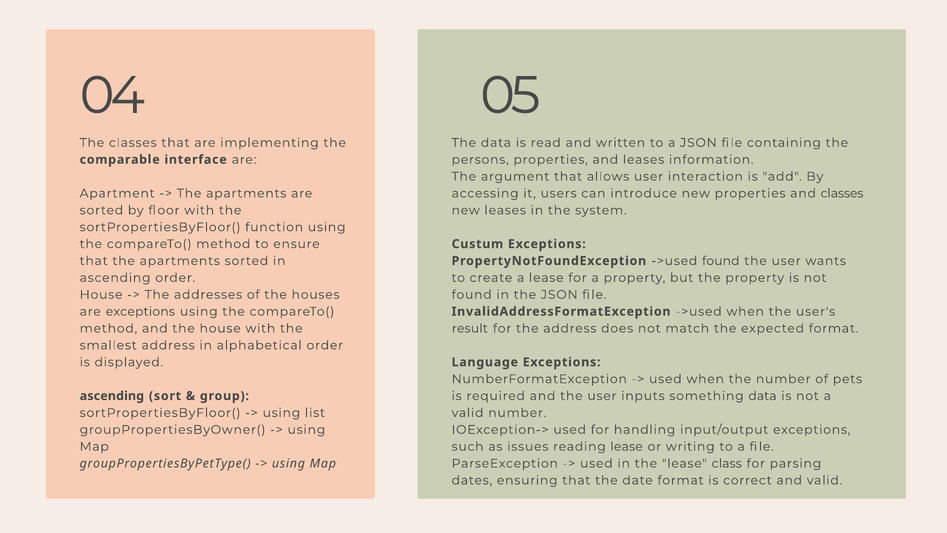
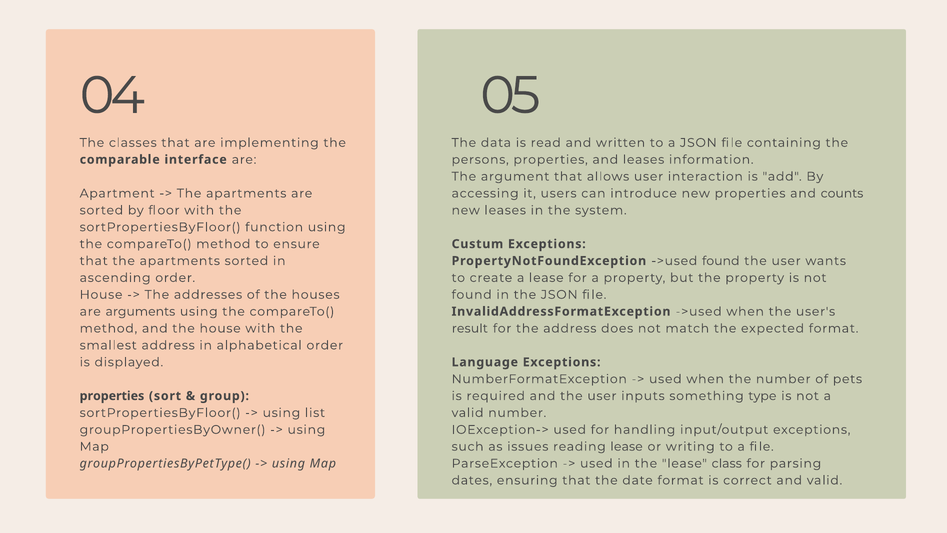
and classes: classes -> counts
are exceptions: exceptions -> arguments
something data: data -> type
ascending at (112, 396): ascending -> properties
